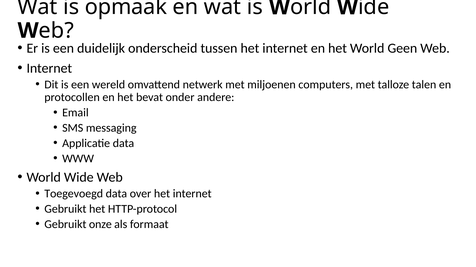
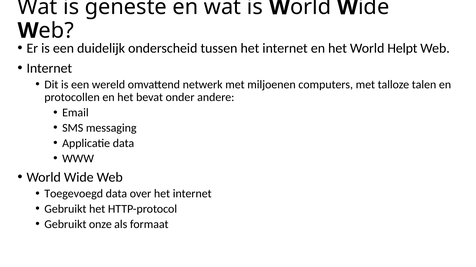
opmaak: opmaak -> geneste
Geen: Geen -> Helpt
